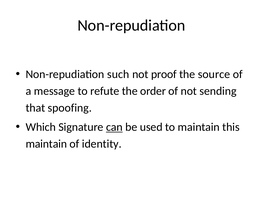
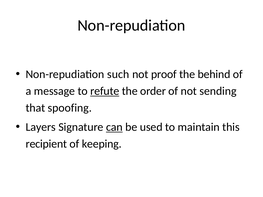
source: source -> behind
refute underline: none -> present
Which: Which -> Layers
maintain at (46, 144): maintain -> recipient
identity: identity -> keeping
